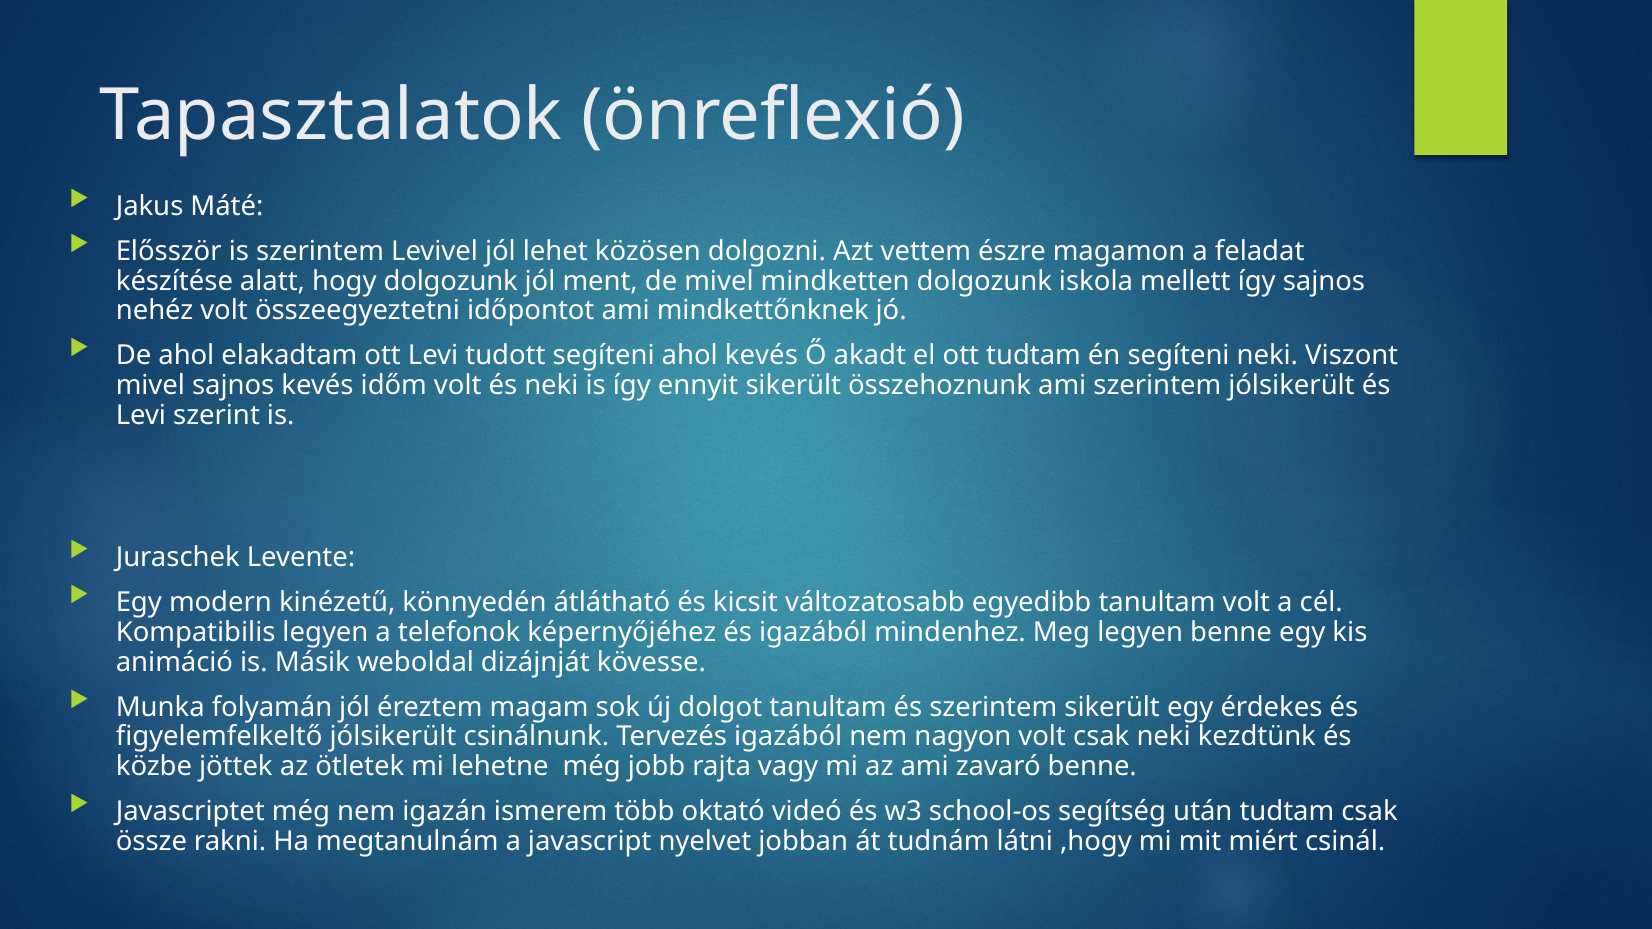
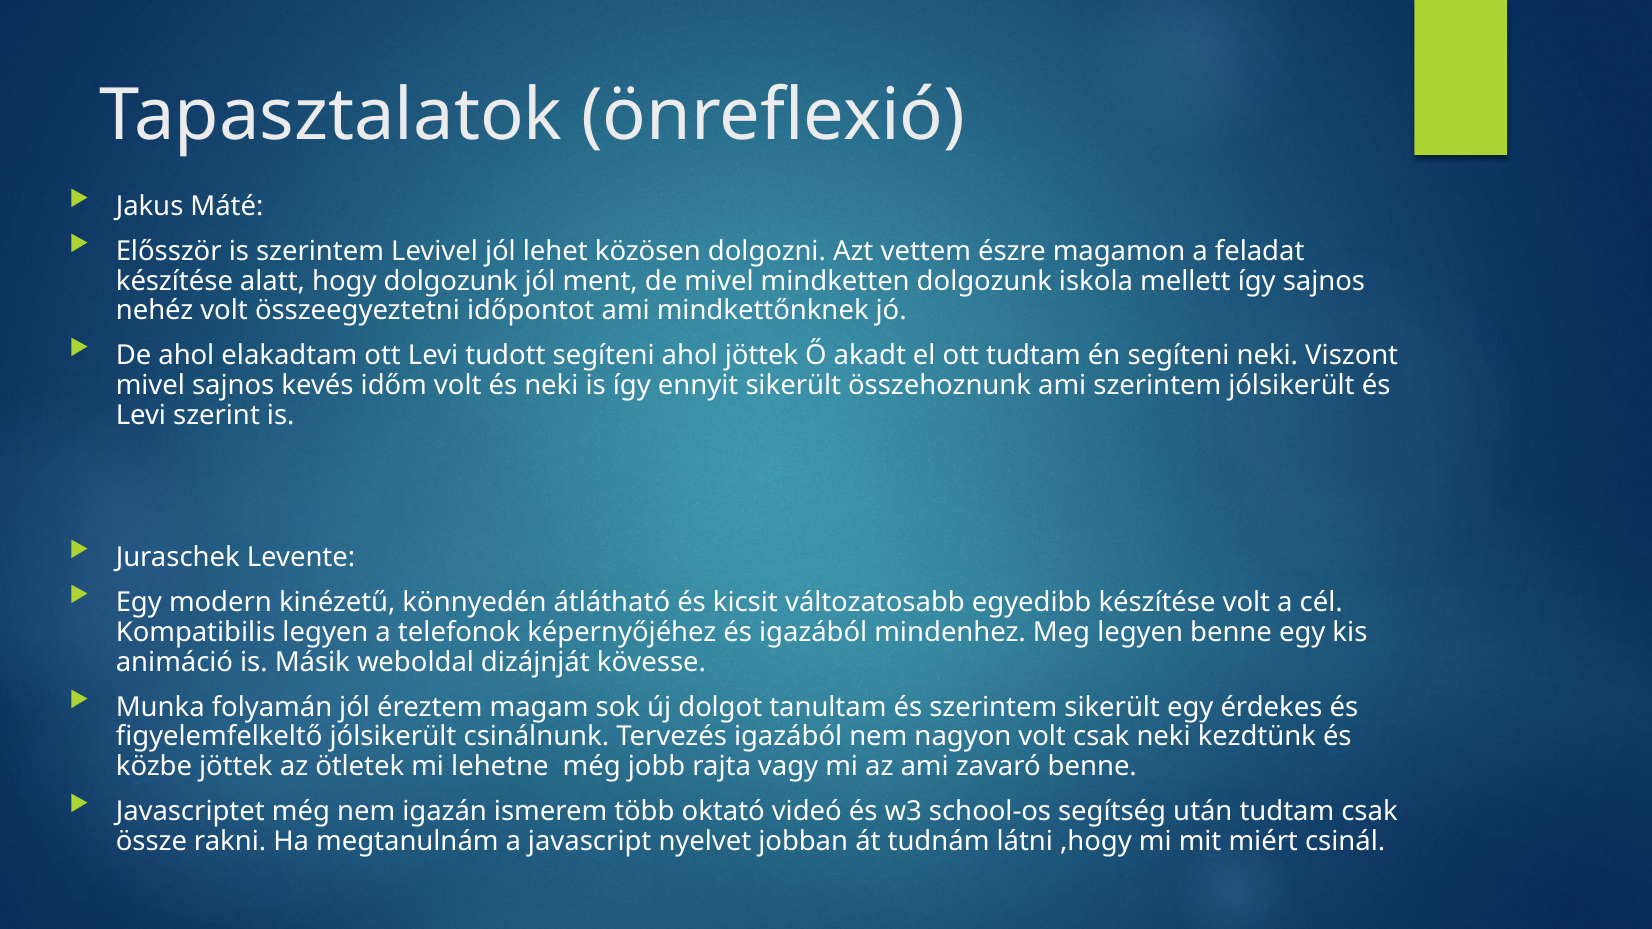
ahol kevés: kevés -> jöttek
egyedibb tanultam: tanultam -> készítése
